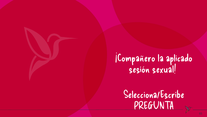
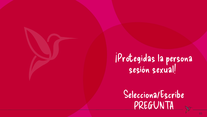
¡Compañero: ¡Compañero -> ¡Protegidas
aplicado: aplicado -> persona
